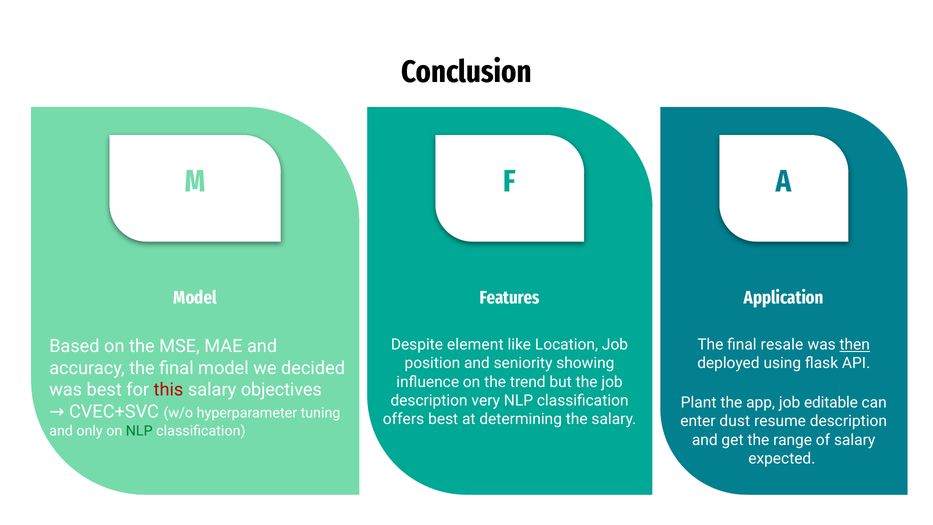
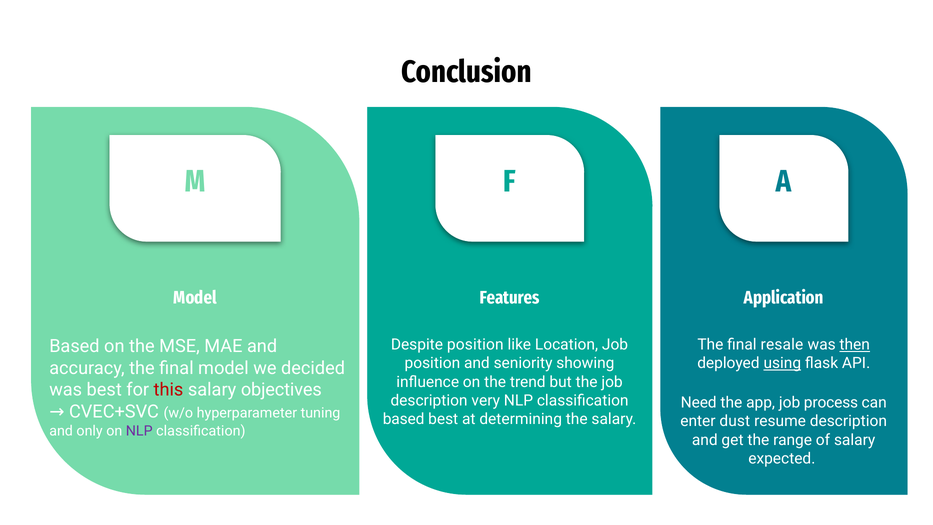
Despite element: element -> position
using underline: none -> present
Plant: Plant -> Need
editable: editable -> process
offers at (403, 419): offers -> based
NLP at (139, 431) colour: green -> purple
